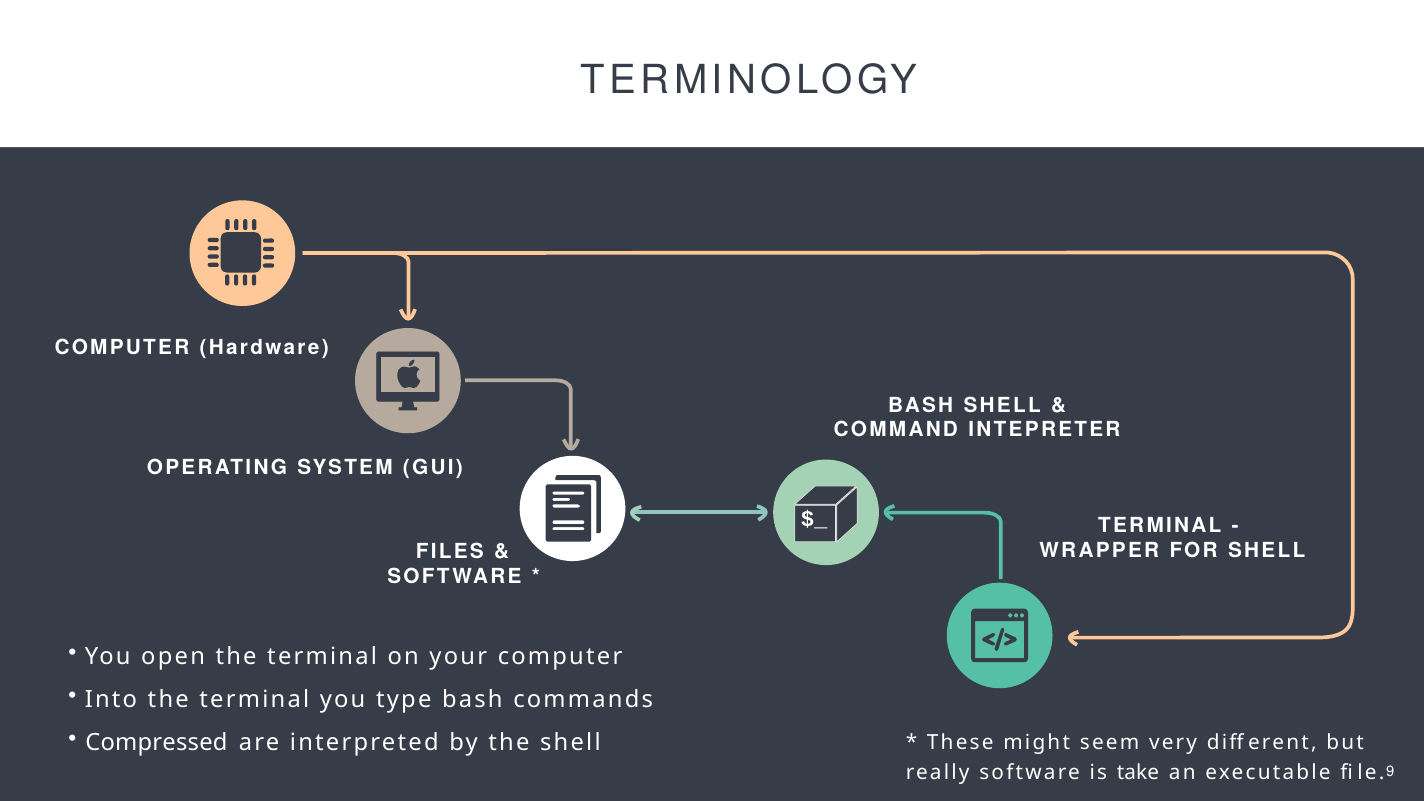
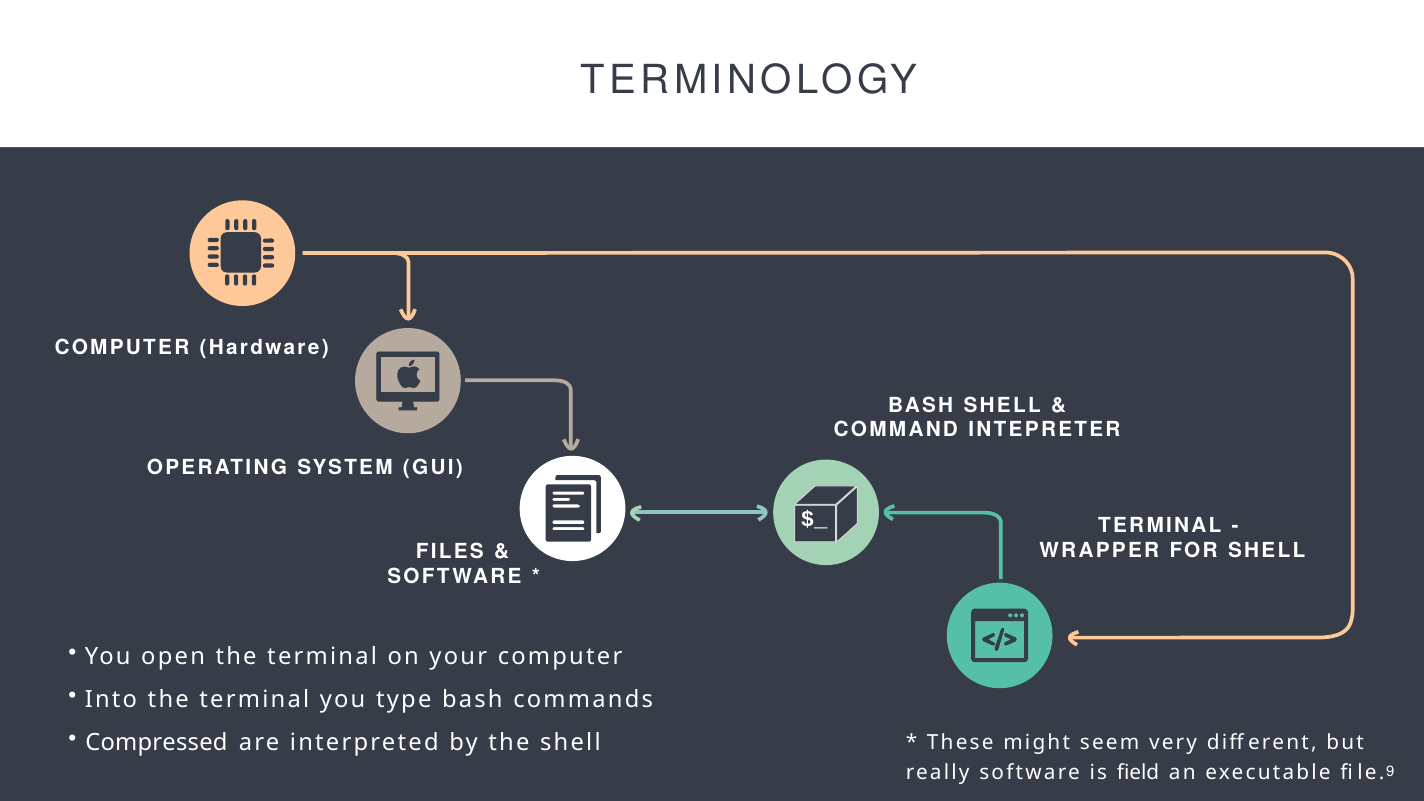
take: take -> field
